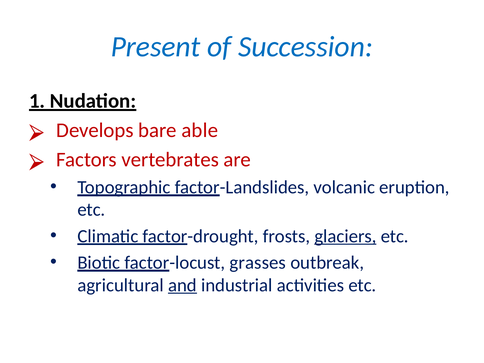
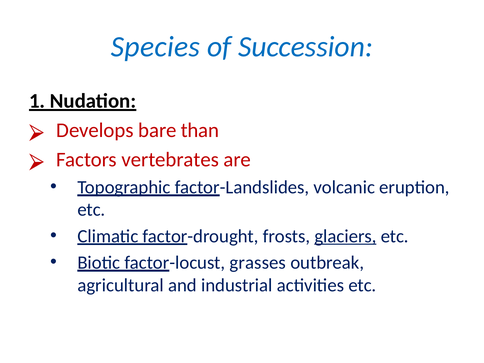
Present: Present -> Species
able: able -> than
and underline: present -> none
